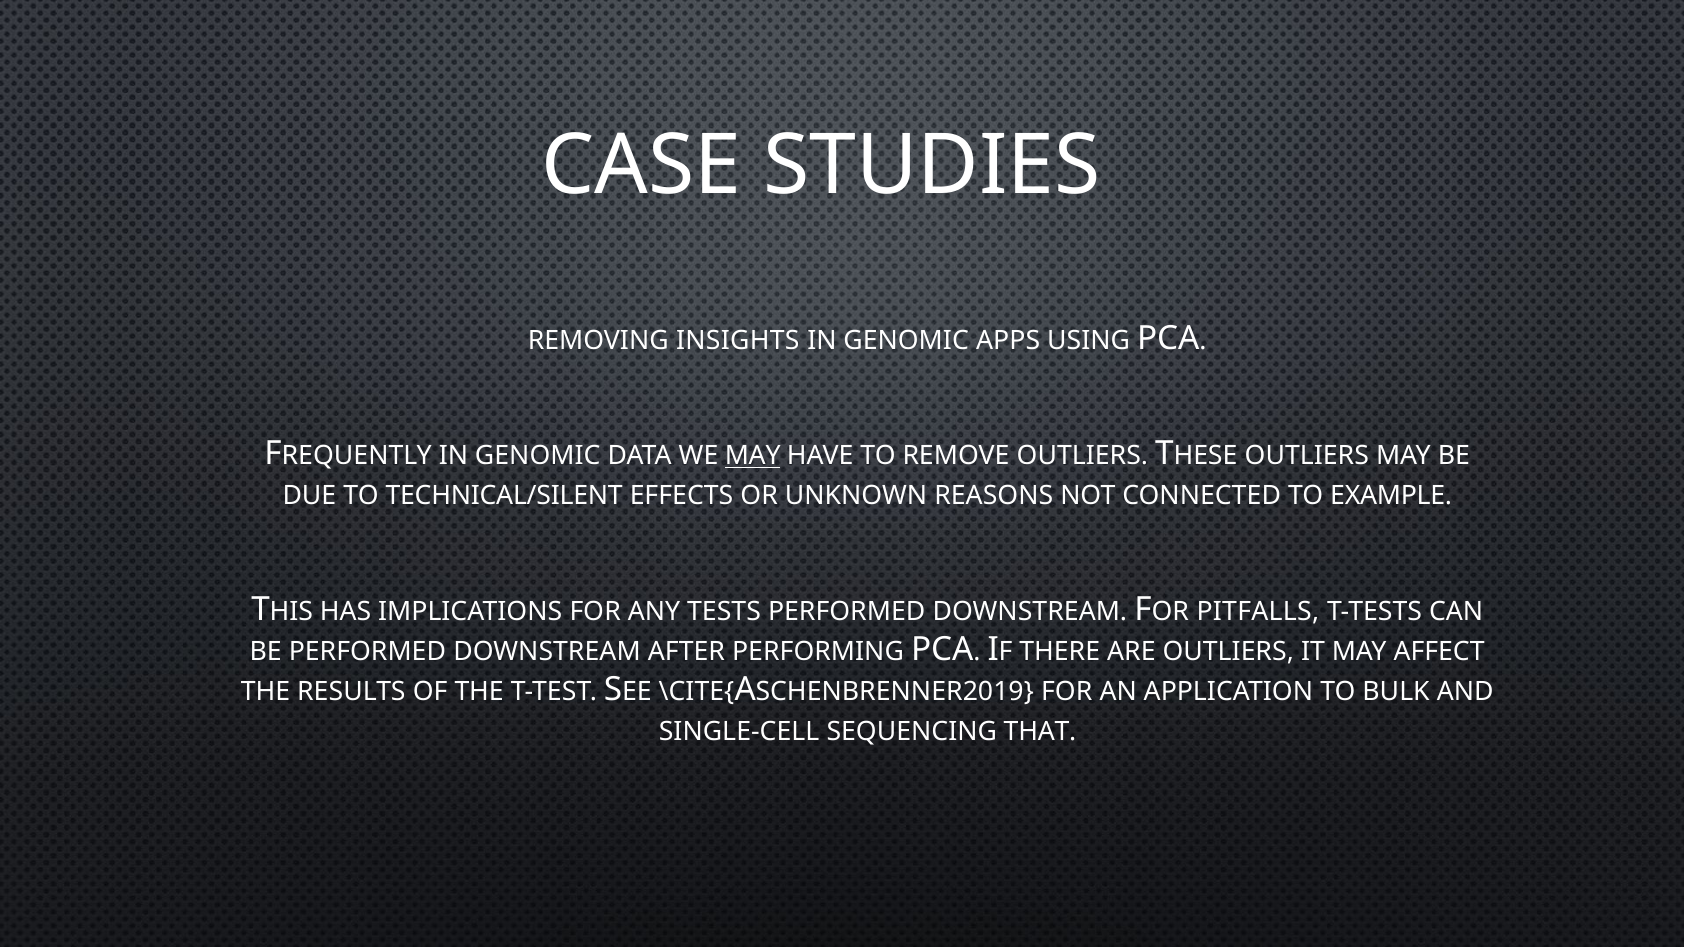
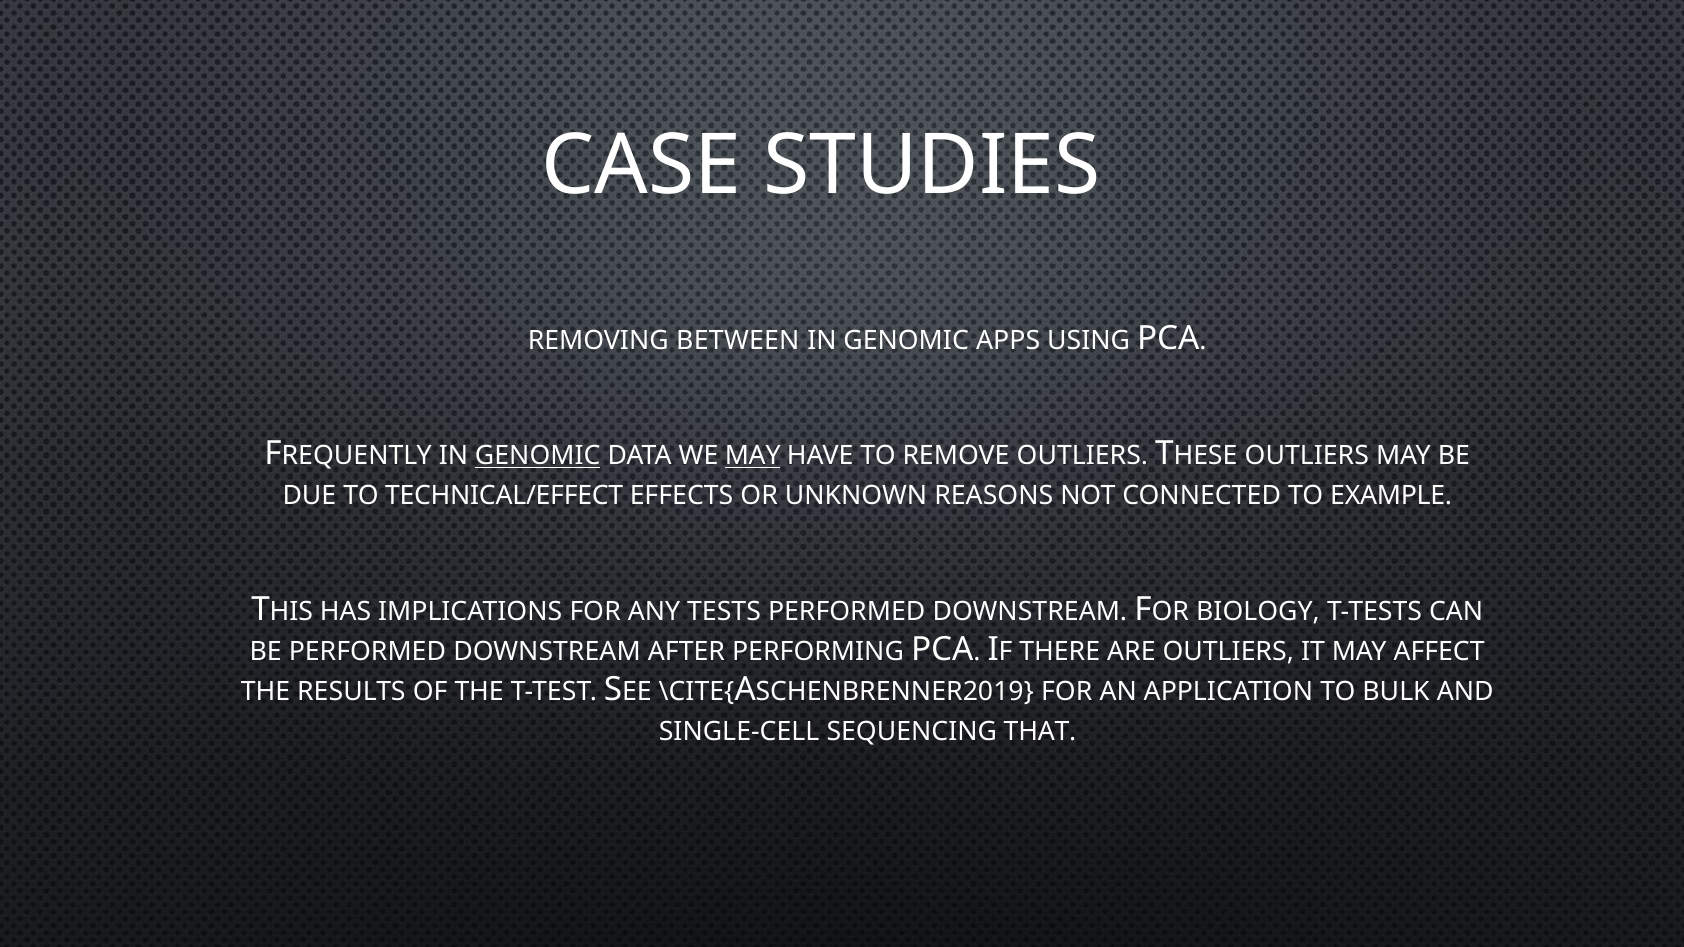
INSIGHTS: INSIGHTS -> BETWEEN
GENOMIC at (538, 456) underline: none -> present
TECHNICAL/SILENT: TECHNICAL/SILENT -> TECHNICAL/EFFECT
PITFALLS: PITFALLS -> BIOLOGY
